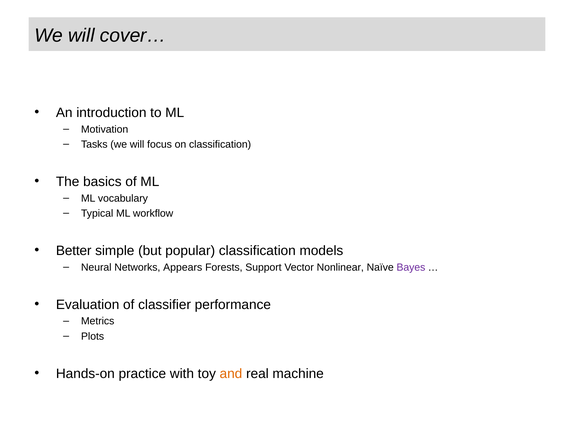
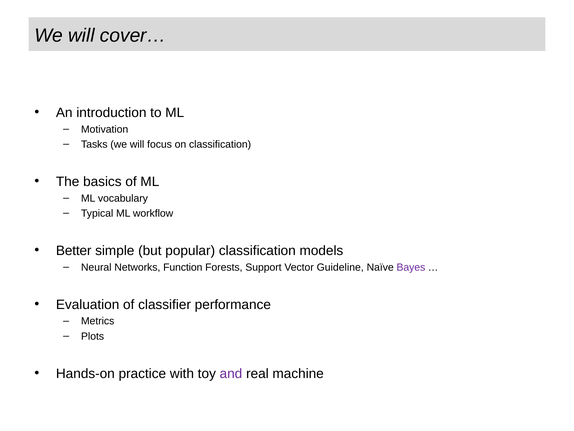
Appears: Appears -> Function
Nonlinear: Nonlinear -> Guideline
and colour: orange -> purple
